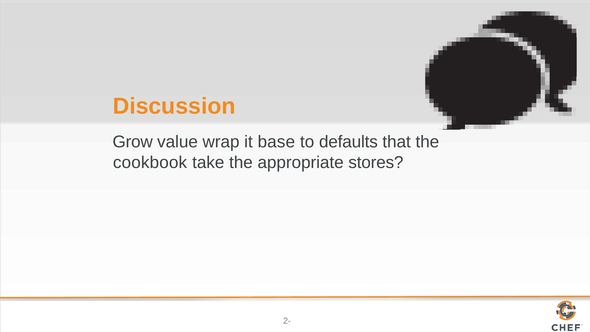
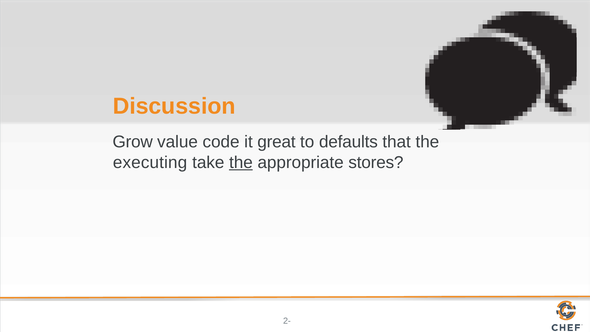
wrap: wrap -> code
base: base -> great
cookbook: cookbook -> executing
the at (241, 162) underline: none -> present
